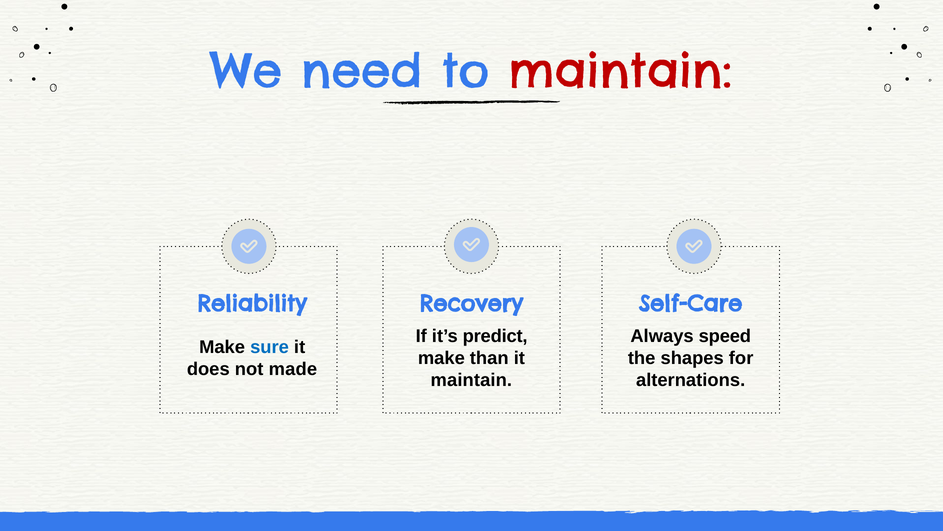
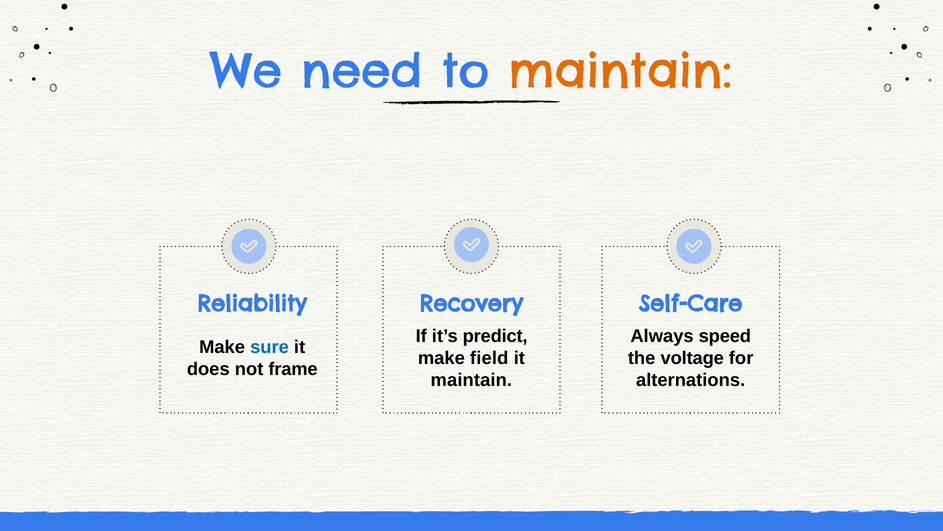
maintain at (620, 72) colour: red -> orange
than: than -> field
shapes: shapes -> voltage
made: made -> frame
